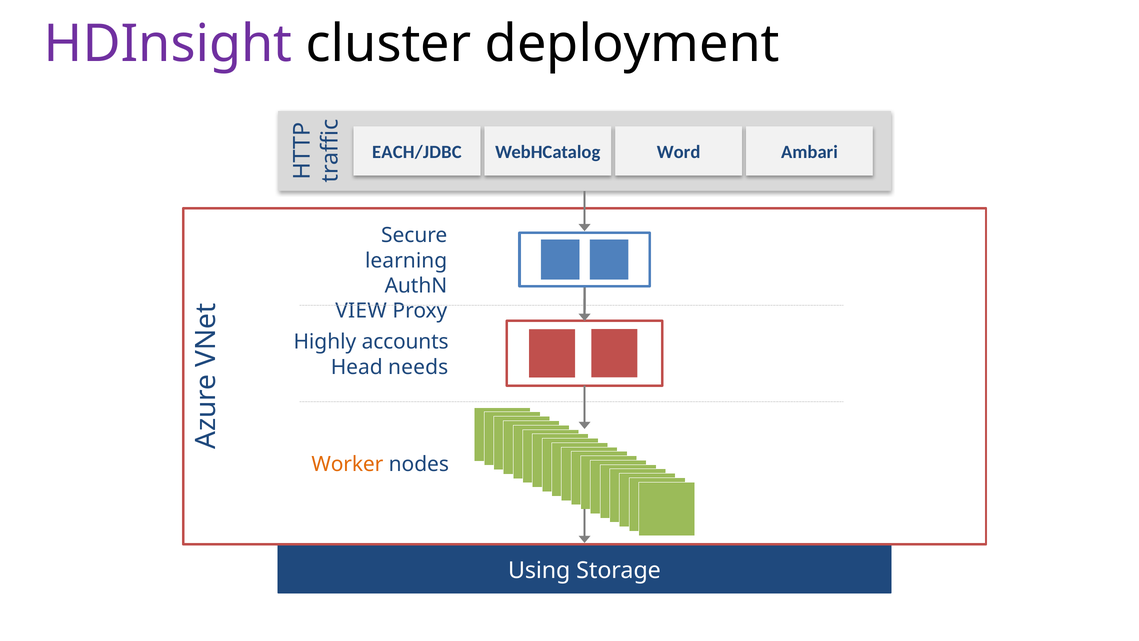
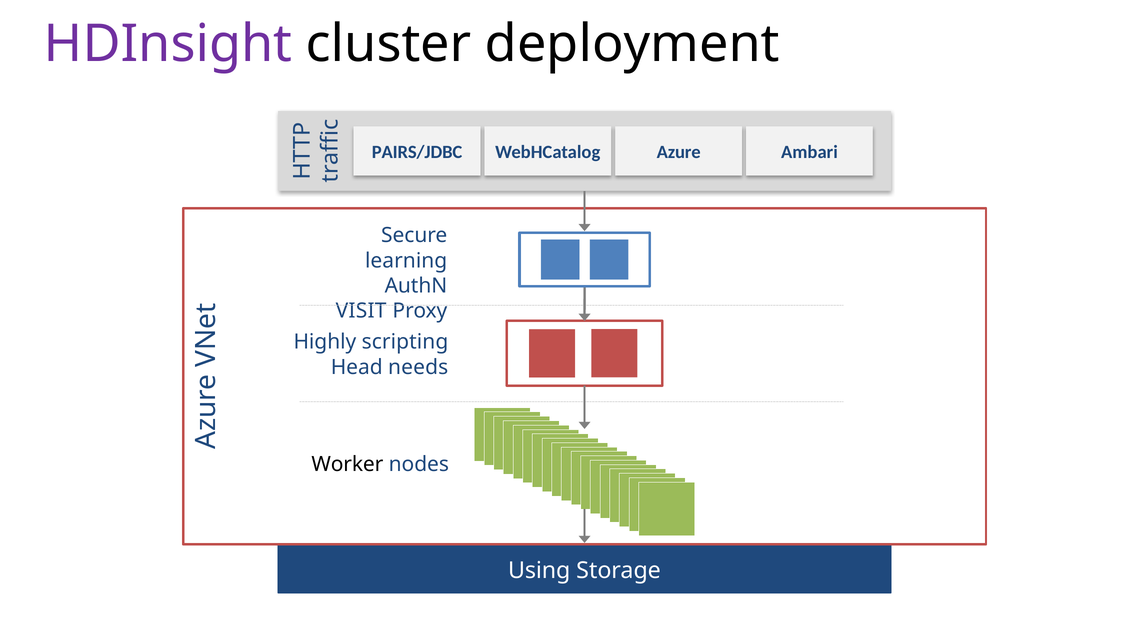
EACH/JDBC: EACH/JDBC -> PAIRS/JDBC
Word: Word -> Azure
VIEW: VIEW -> VISIT
accounts: accounts -> scripting
Worker colour: orange -> black
